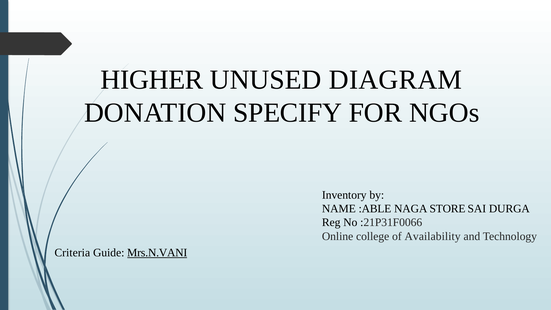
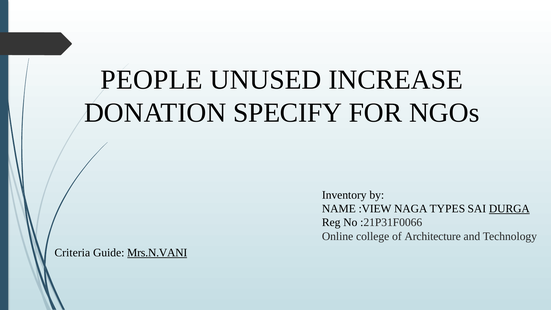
HIGHER: HIGHER -> PEOPLE
DIAGRAM: DIAGRAM -> INCREASE
:ABLE: :ABLE -> :VIEW
STORE: STORE -> TYPES
DURGA underline: none -> present
Availability: Availability -> Architecture
